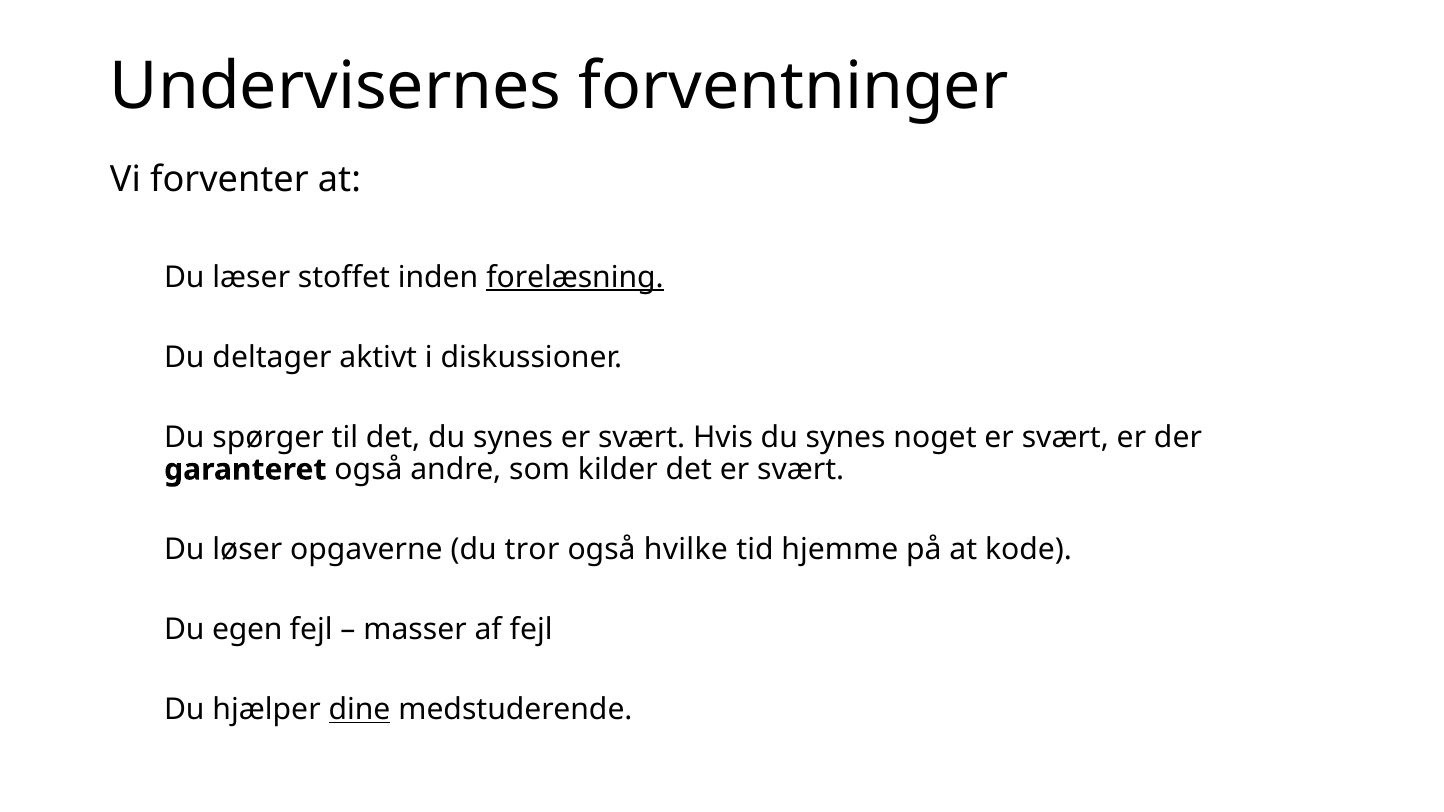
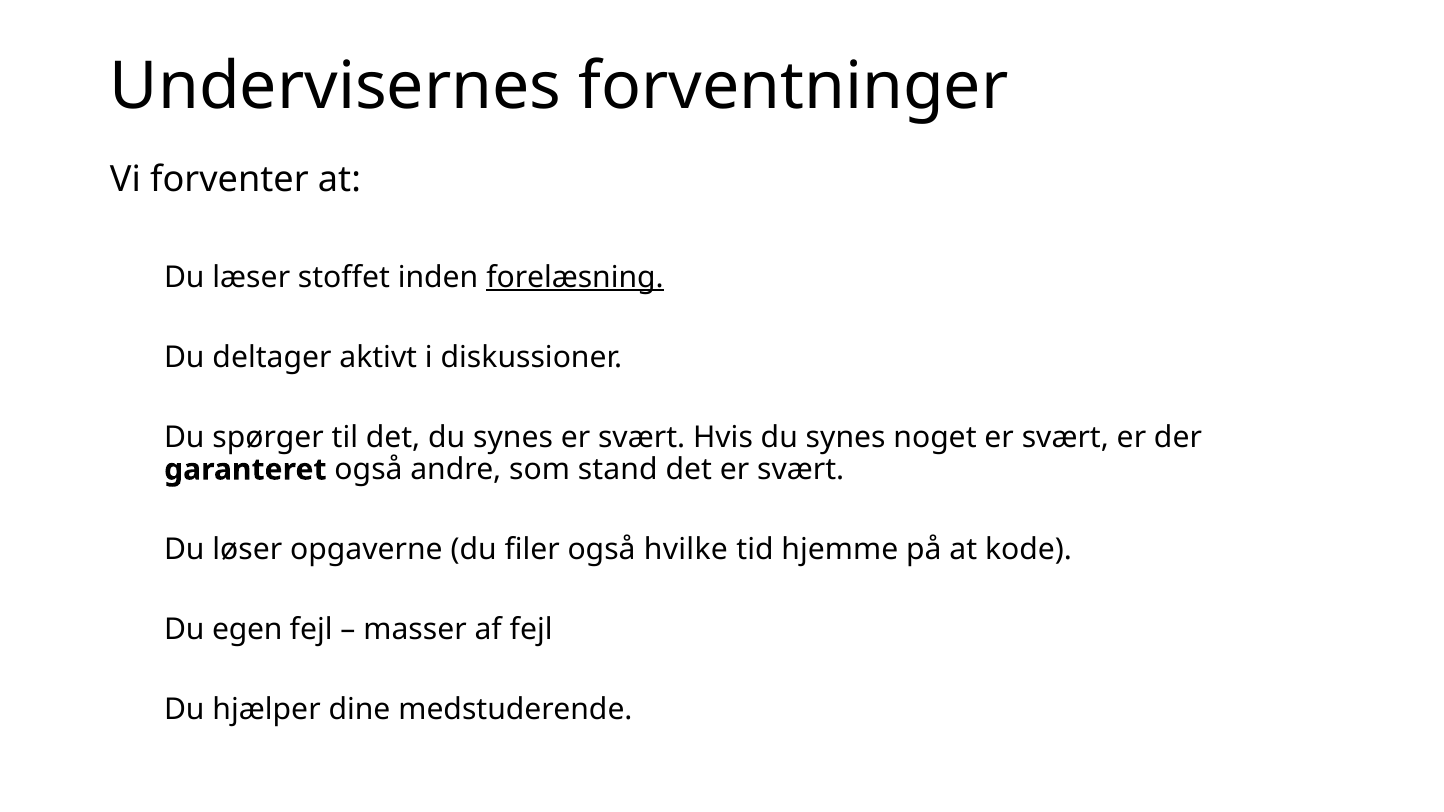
kilder: kilder -> stand
tror: tror -> filer
dine underline: present -> none
